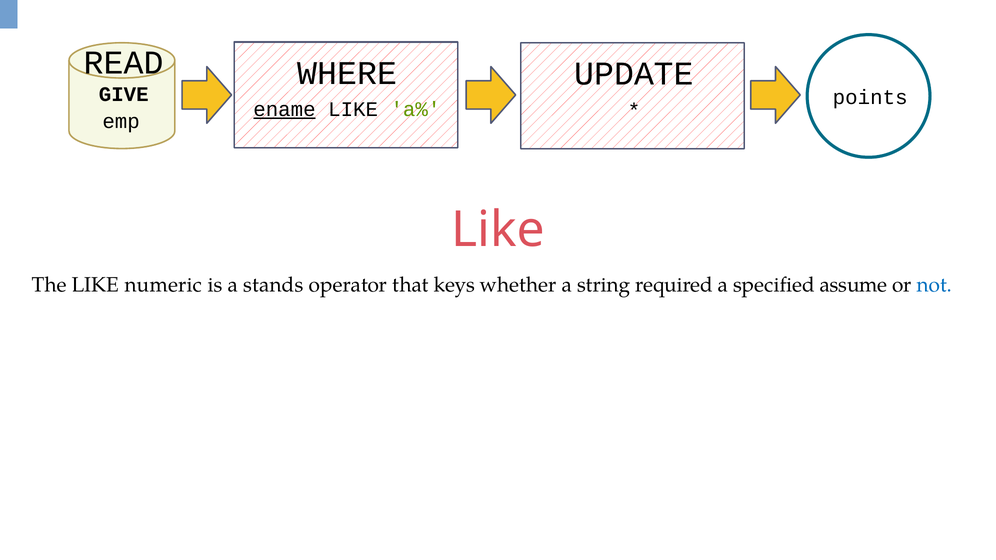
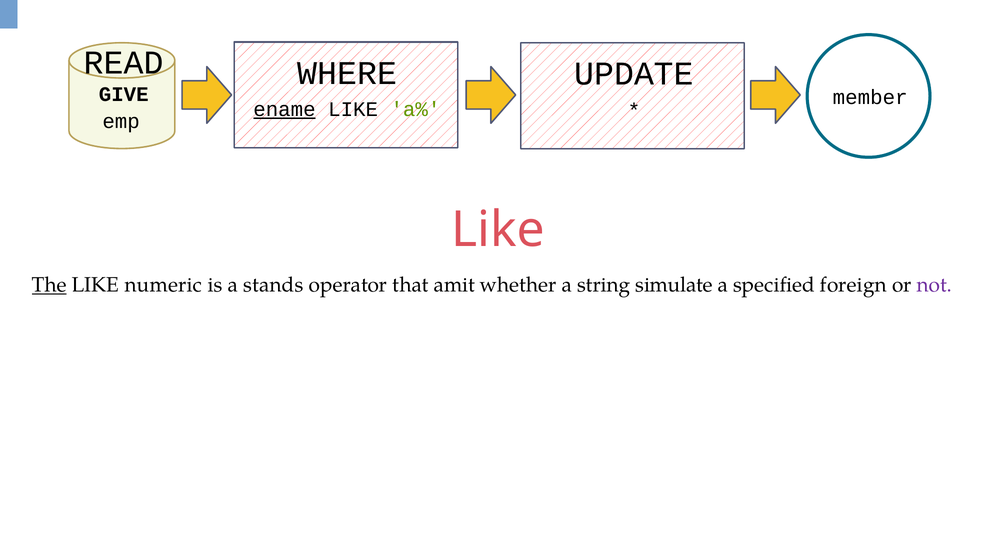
points: points -> member
The underline: none -> present
keys: keys -> amit
required: required -> simulate
assume: assume -> foreign
not colour: blue -> purple
